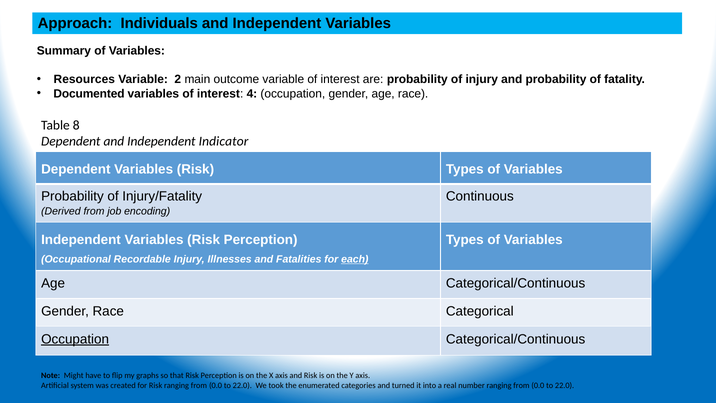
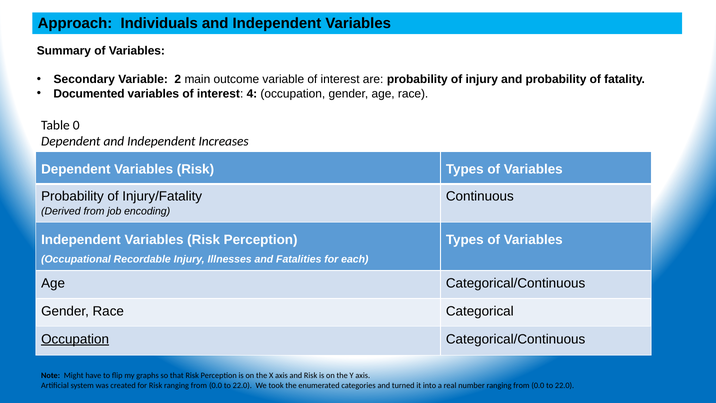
Resources: Resources -> Secondary
8: 8 -> 0
Indicator: Indicator -> Increases
each underline: present -> none
